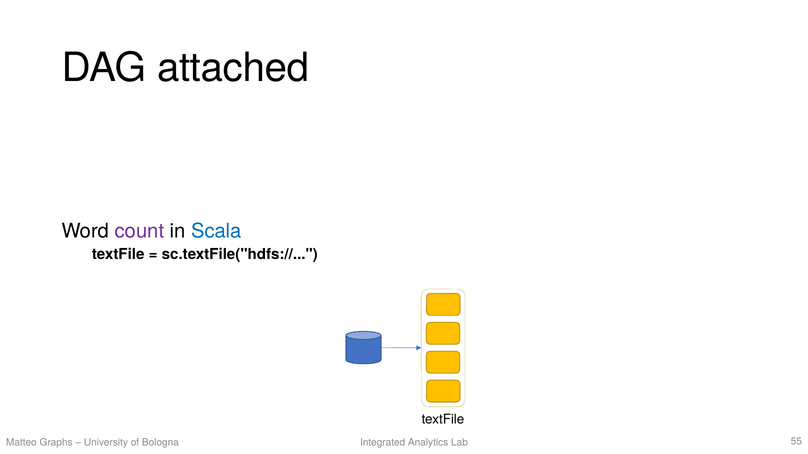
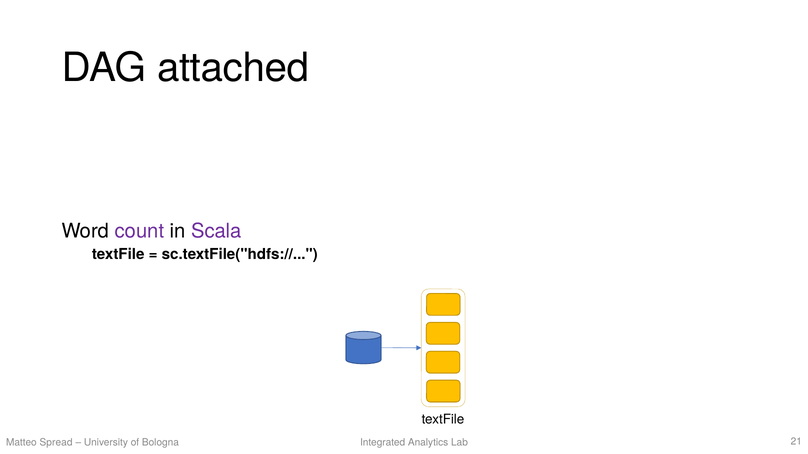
Scala colour: blue -> purple
Graphs: Graphs -> Spread
55: 55 -> 21
